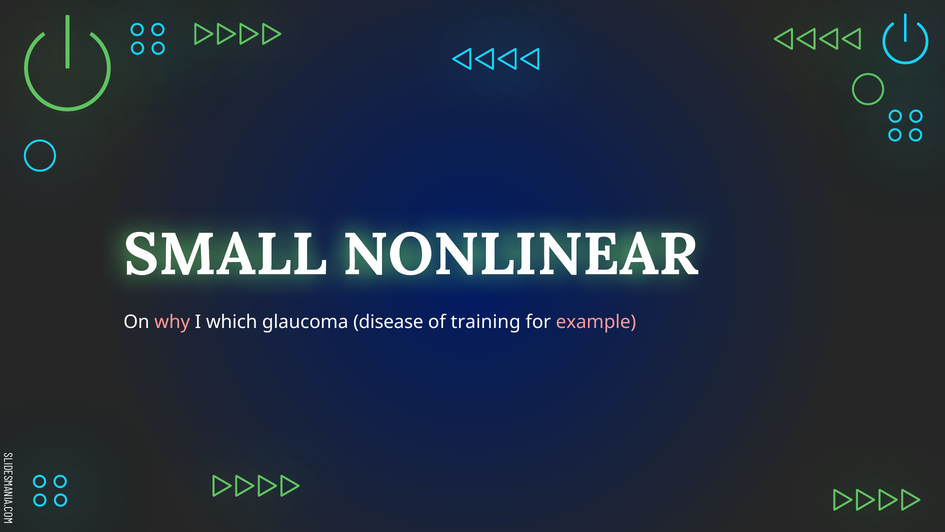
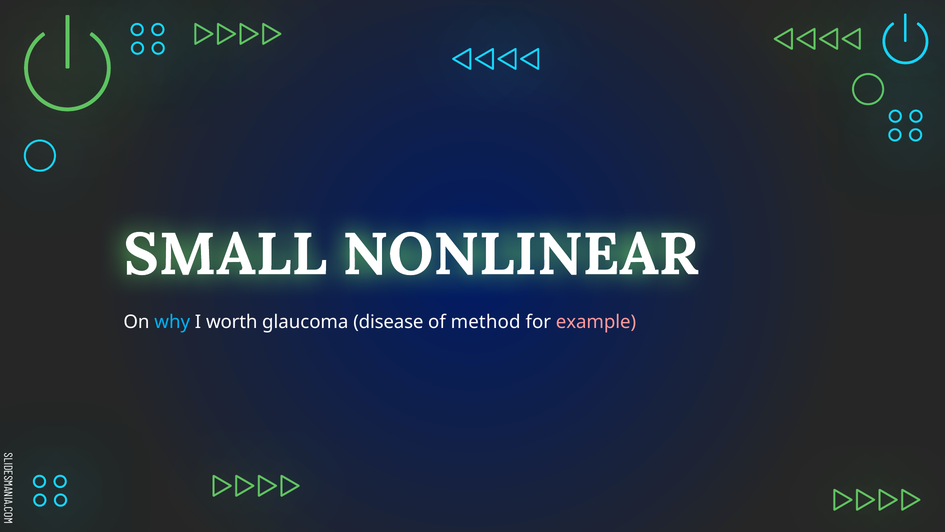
why colour: pink -> light blue
which: which -> worth
training: training -> method
